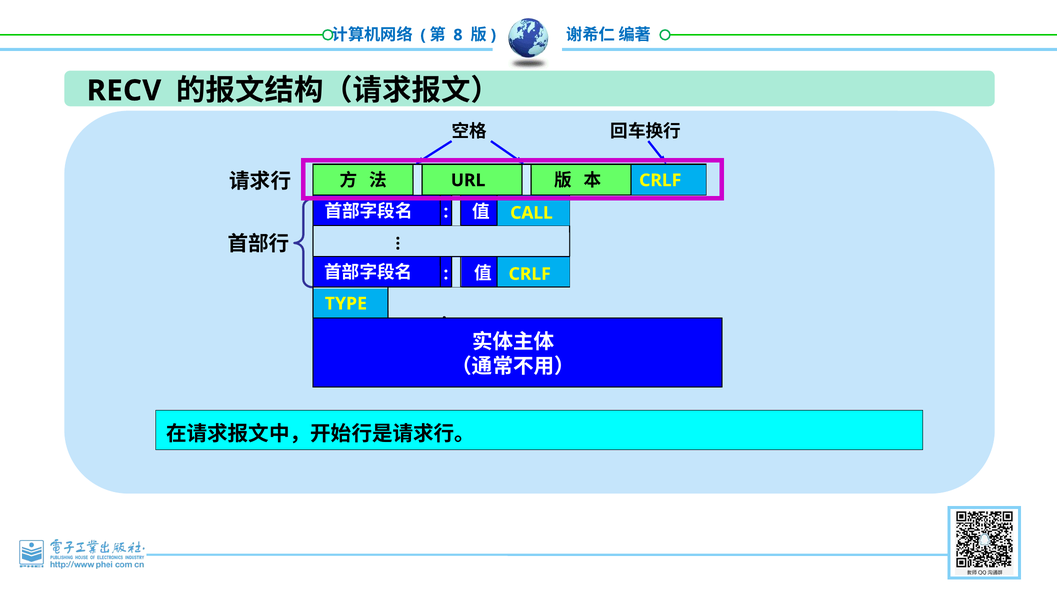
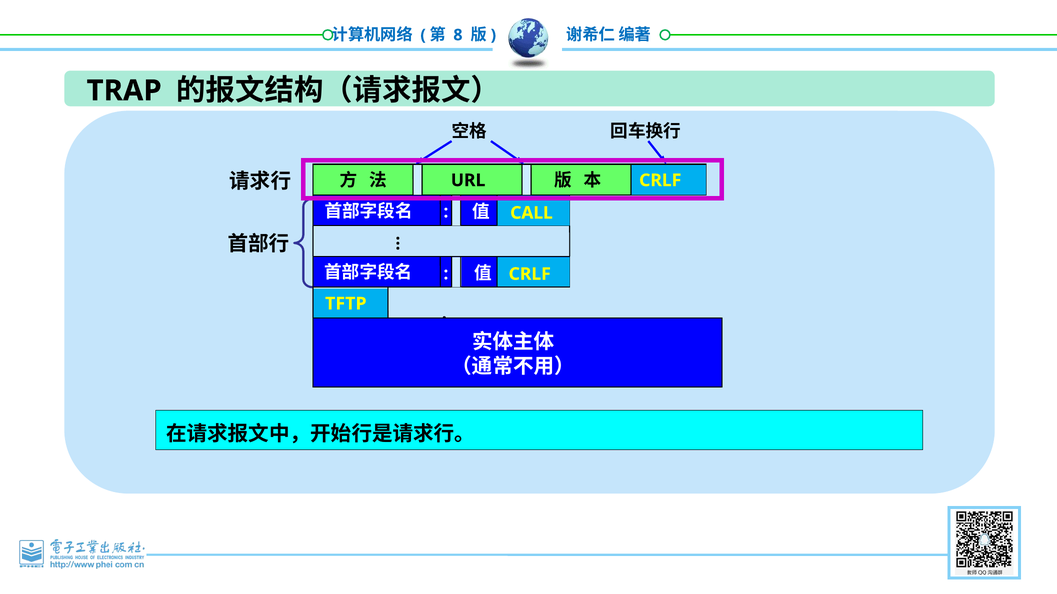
RECV: RECV -> TRAP
TYPE: TYPE -> TFTP
